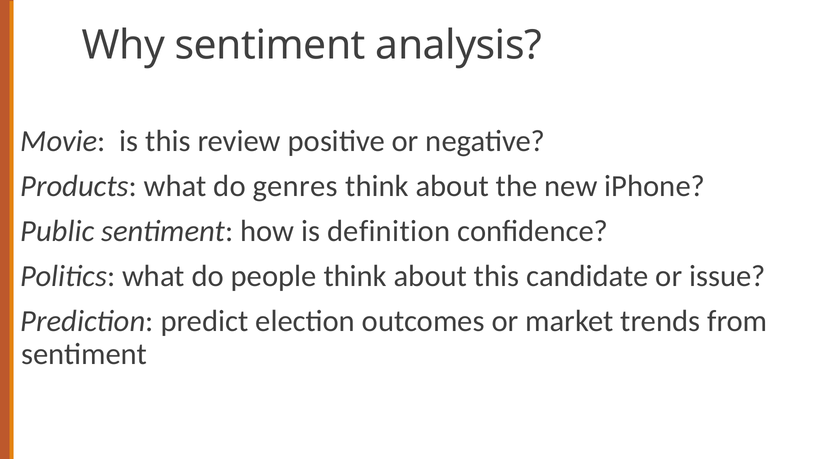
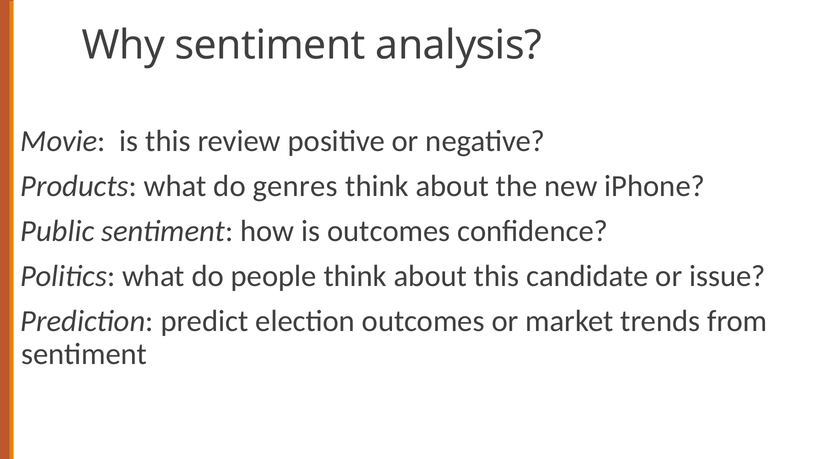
is definition: definition -> outcomes
